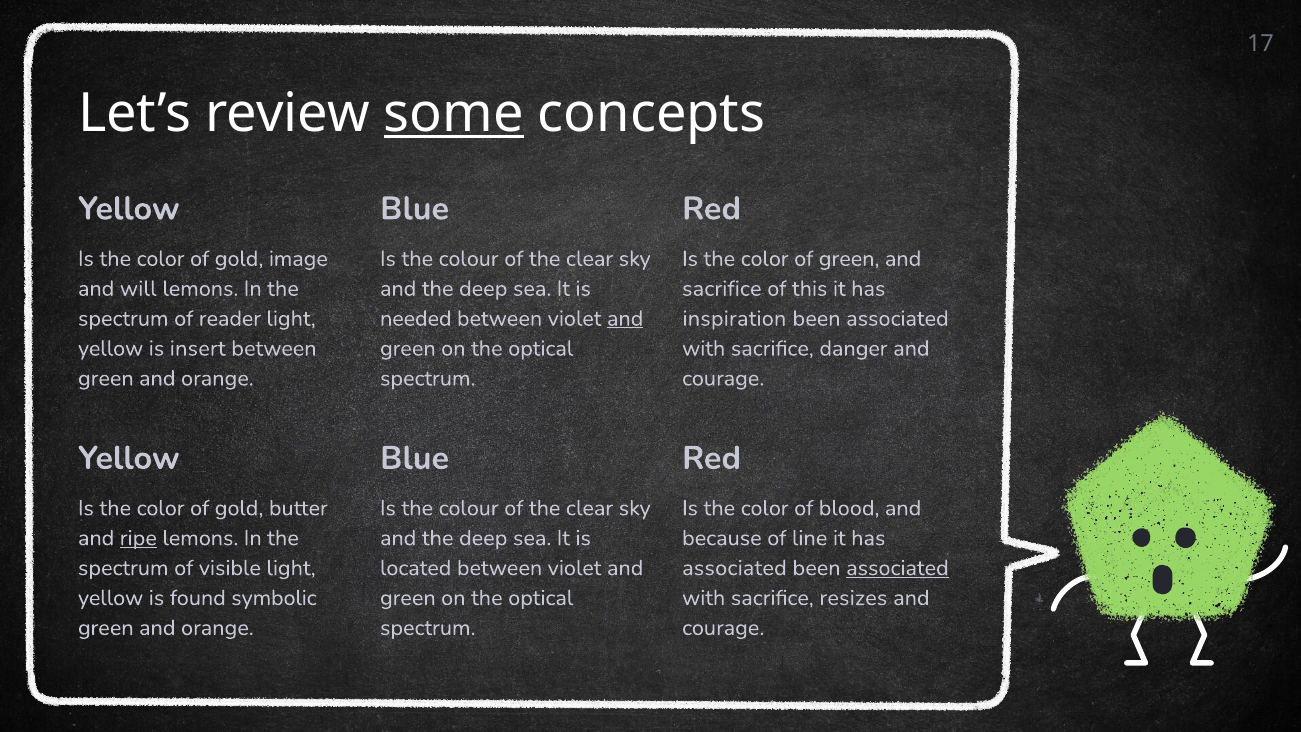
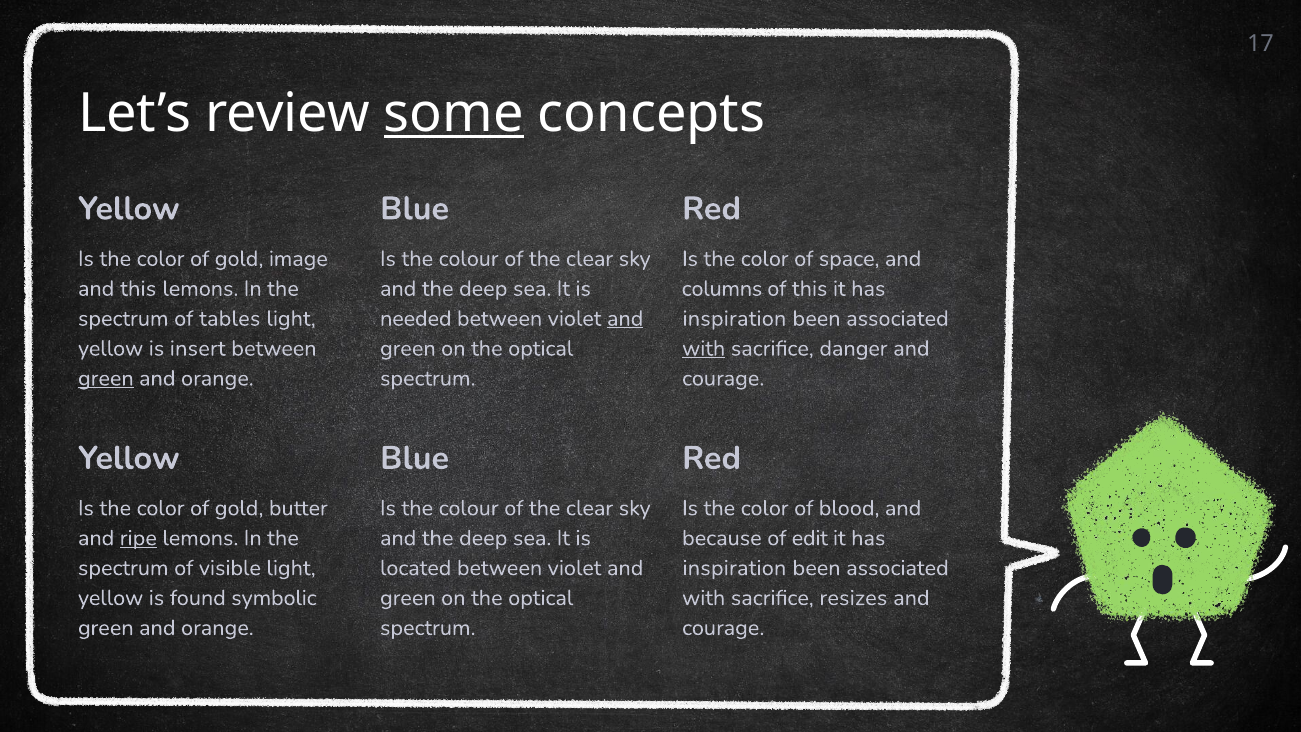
of green: green -> space
and will: will -> this
sacrifice at (722, 289): sacrifice -> columns
reader: reader -> tables
with at (704, 348) underline: none -> present
green at (106, 378) underline: none -> present
line: line -> edit
associated at (734, 568): associated -> inspiration
associated at (897, 568) underline: present -> none
